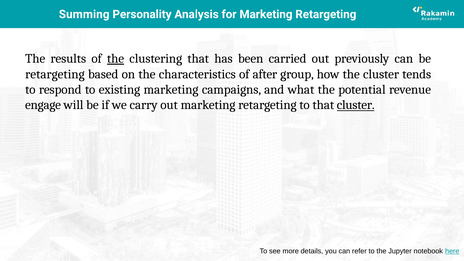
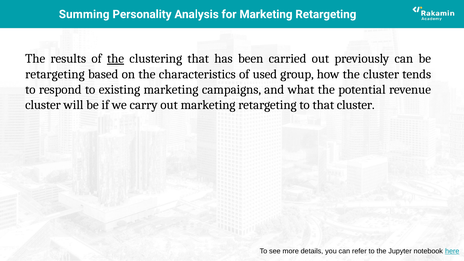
after: after -> used
engage at (43, 105): engage -> cluster
cluster at (356, 105) underline: present -> none
